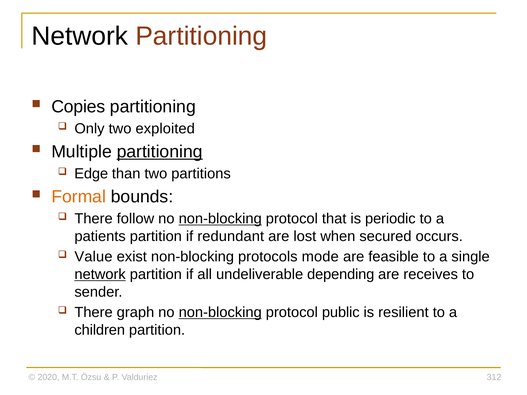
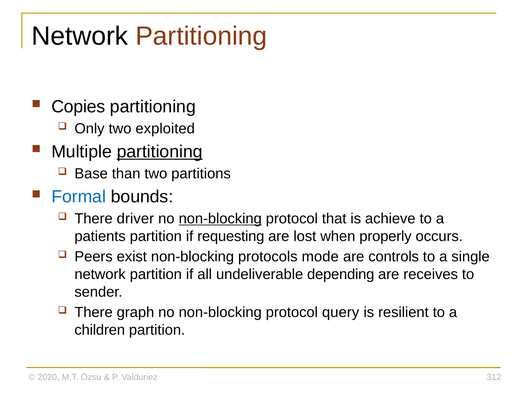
Edge: Edge -> Base
Formal colour: orange -> blue
follow: follow -> driver
periodic: periodic -> achieve
redundant: redundant -> requesting
secured: secured -> properly
Value: Value -> Peers
feasible: feasible -> controls
network at (100, 274) underline: present -> none
non-blocking at (220, 313) underline: present -> none
public: public -> query
